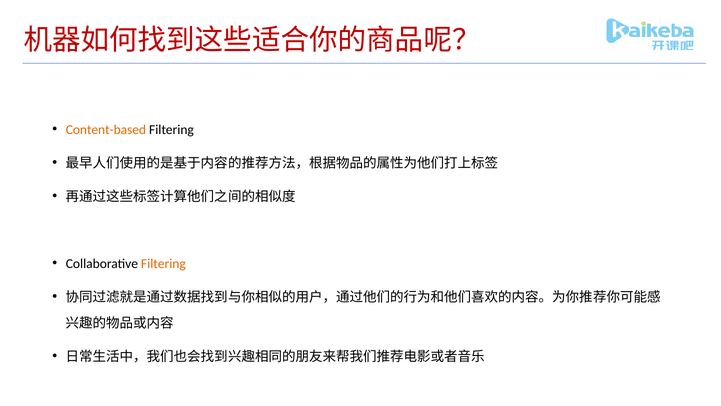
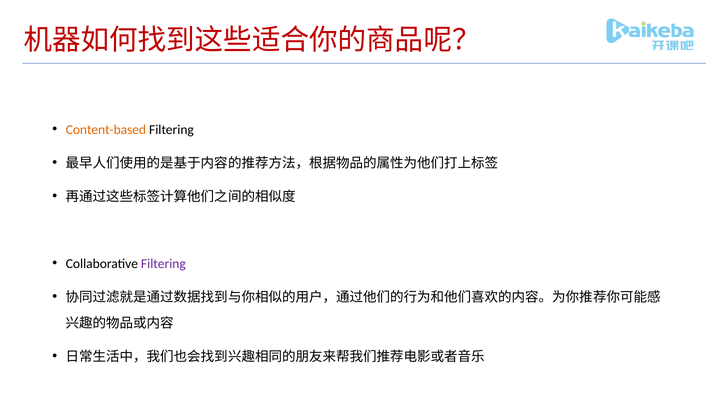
Filtering at (163, 263) colour: orange -> purple
